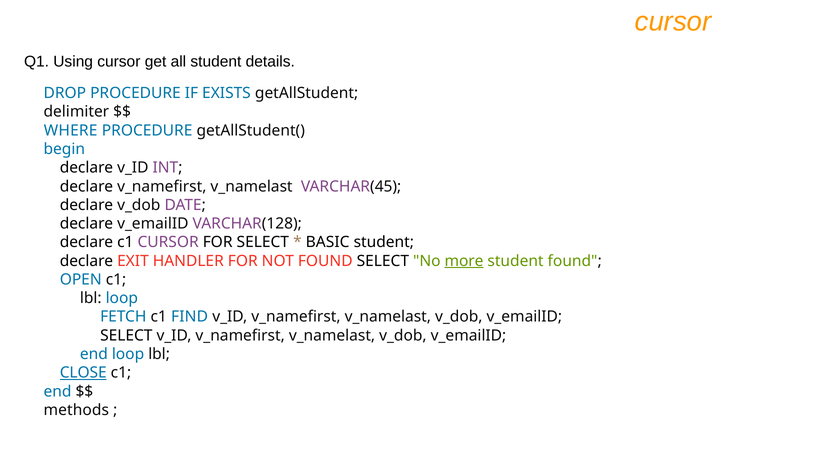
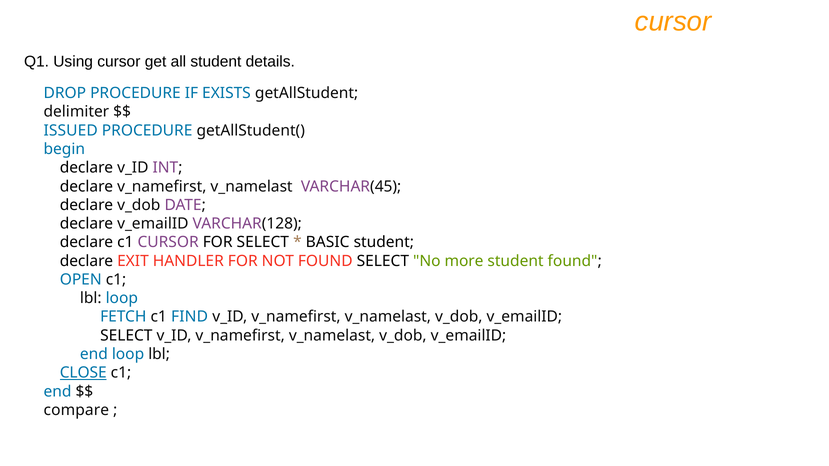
WHERE: WHERE -> ISSUED
more underline: present -> none
methods: methods -> compare
